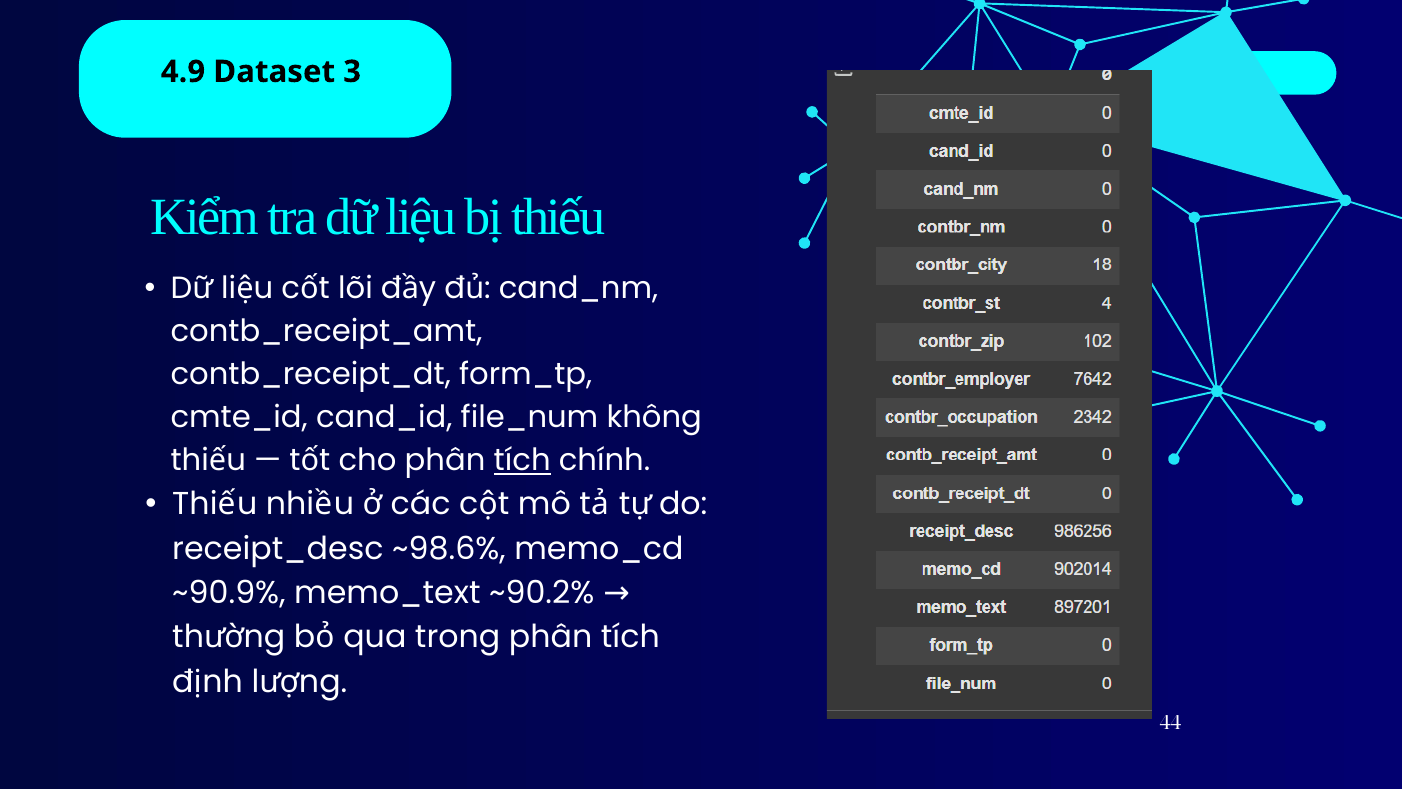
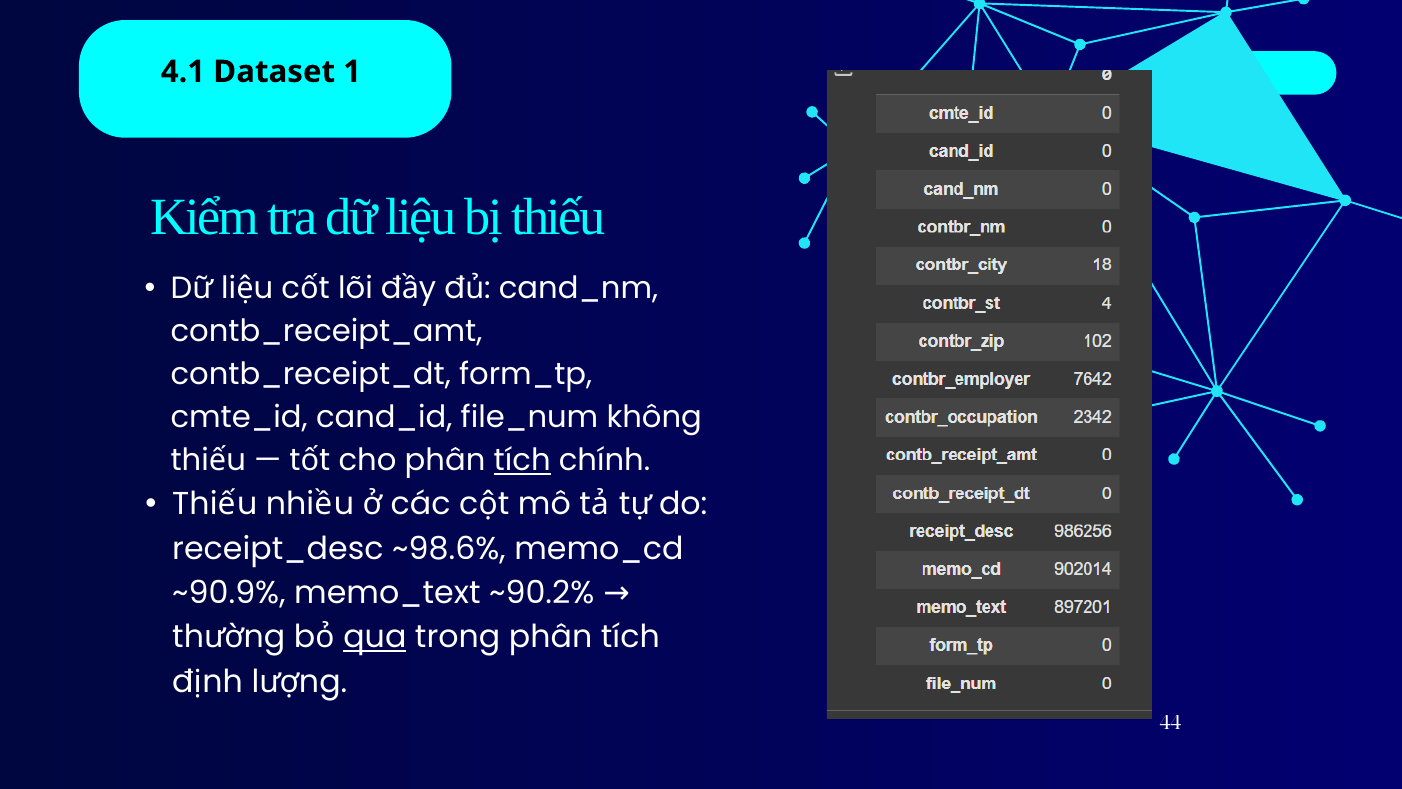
4.9: 4.9 -> 4.1
3: 3 -> 1
qua underline: none -> present
